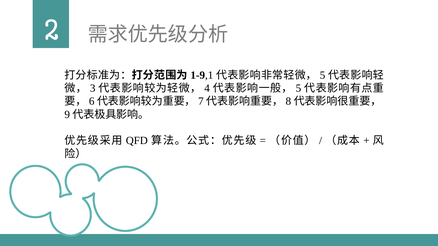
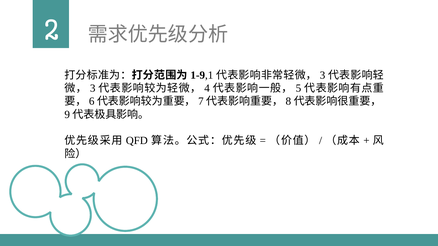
5 at (323, 75): 5 -> 3
